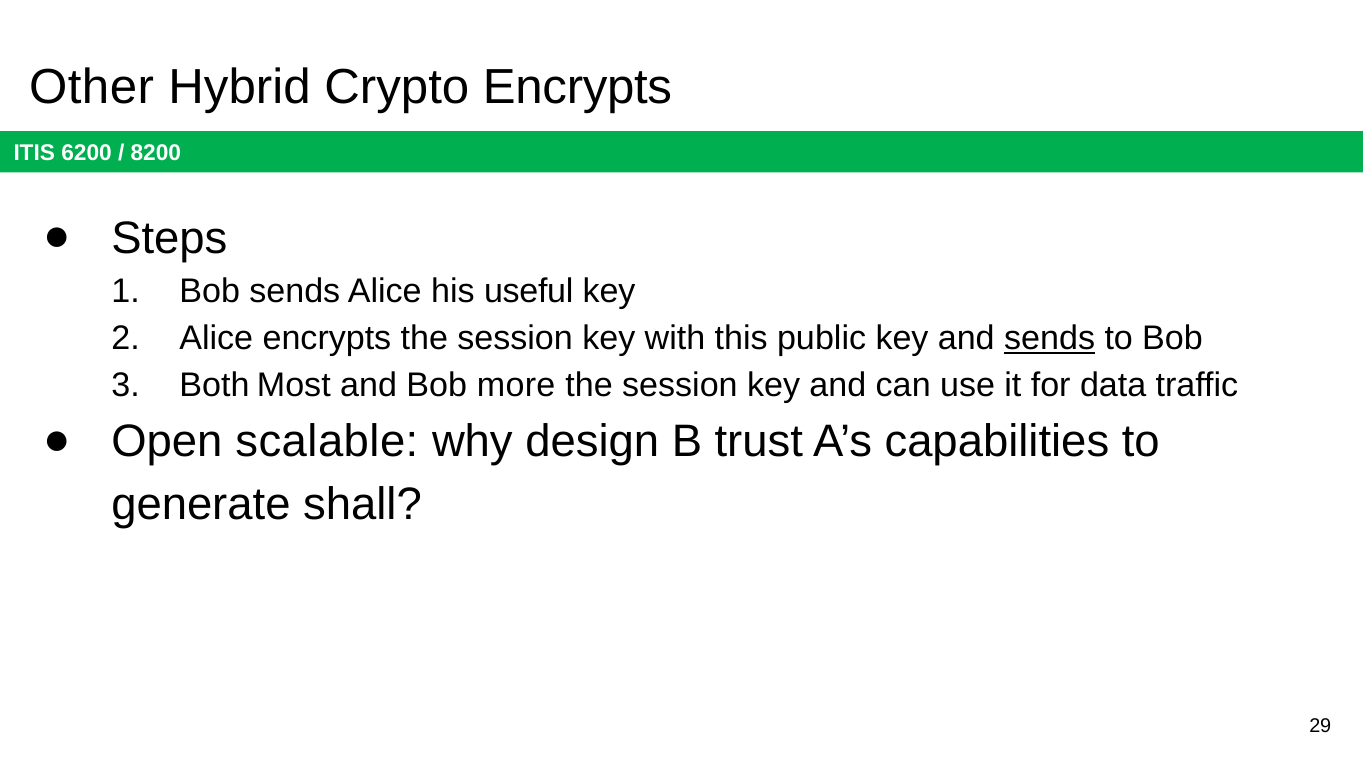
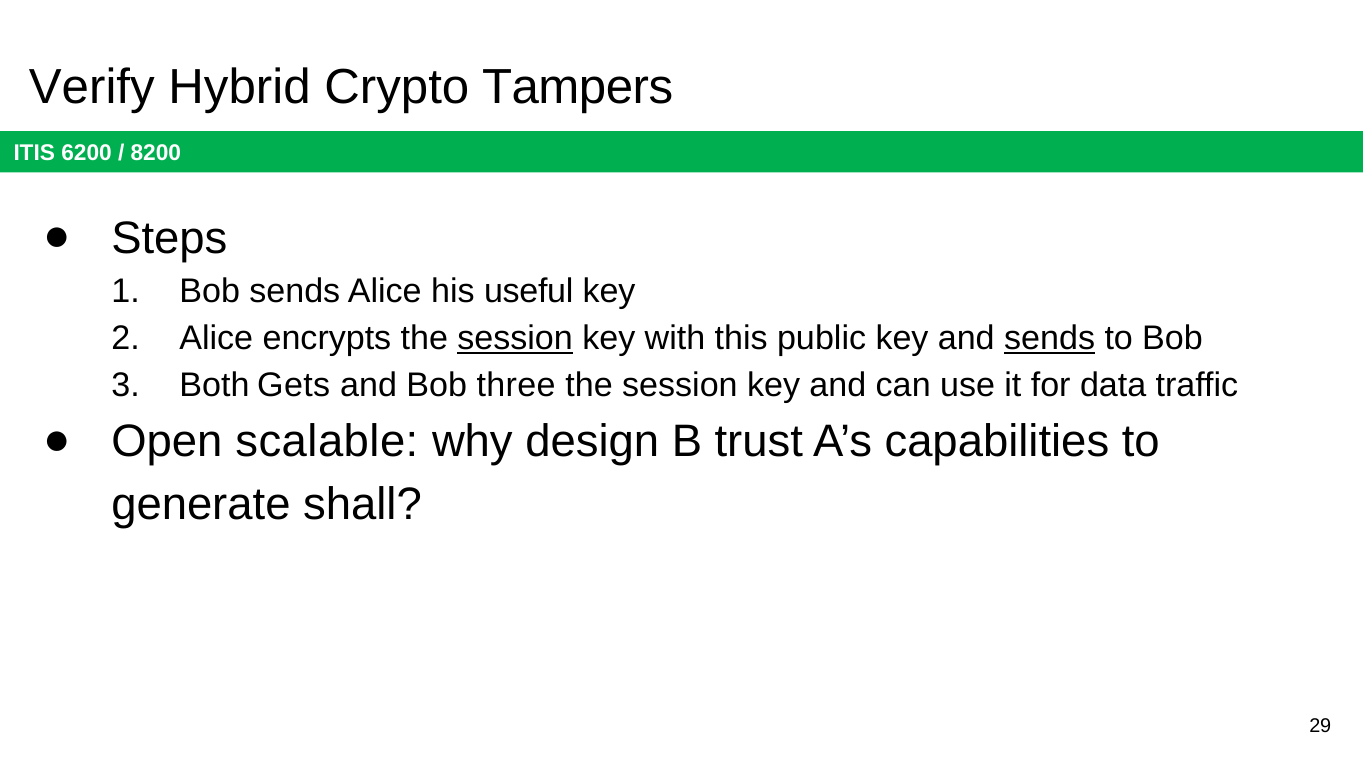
Other: Other -> Verify
Crypto Encrypts: Encrypts -> Tampers
session at (515, 338) underline: none -> present
Most: Most -> Gets
more: more -> three
